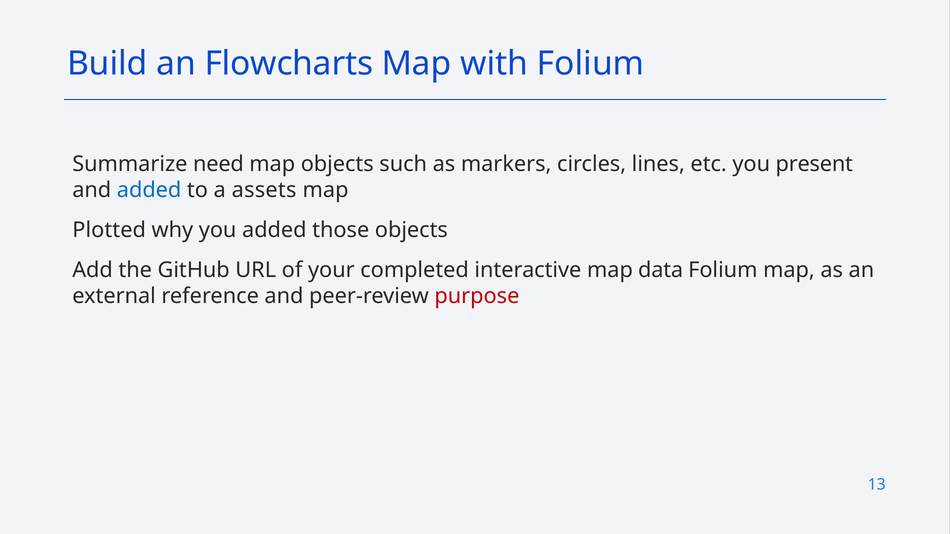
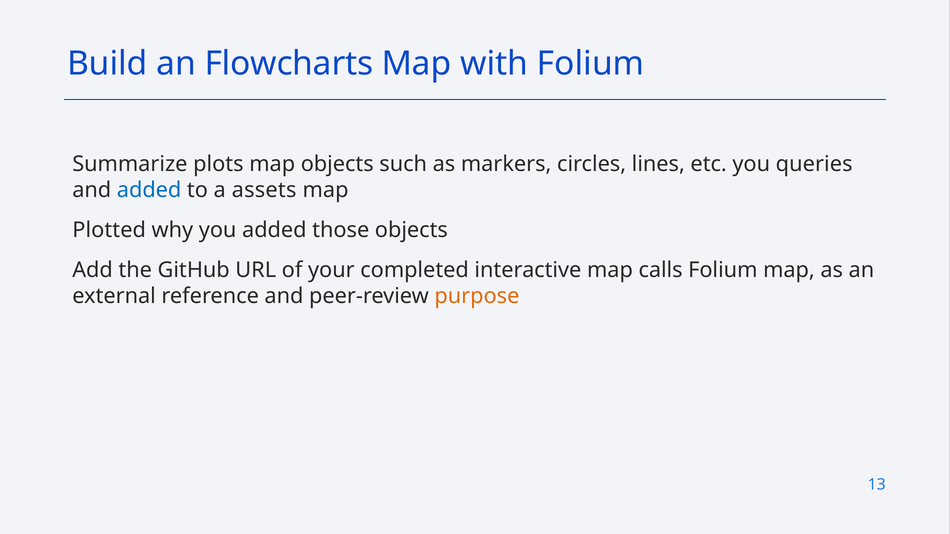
need: need -> plots
present: present -> queries
data: data -> calls
purpose colour: red -> orange
